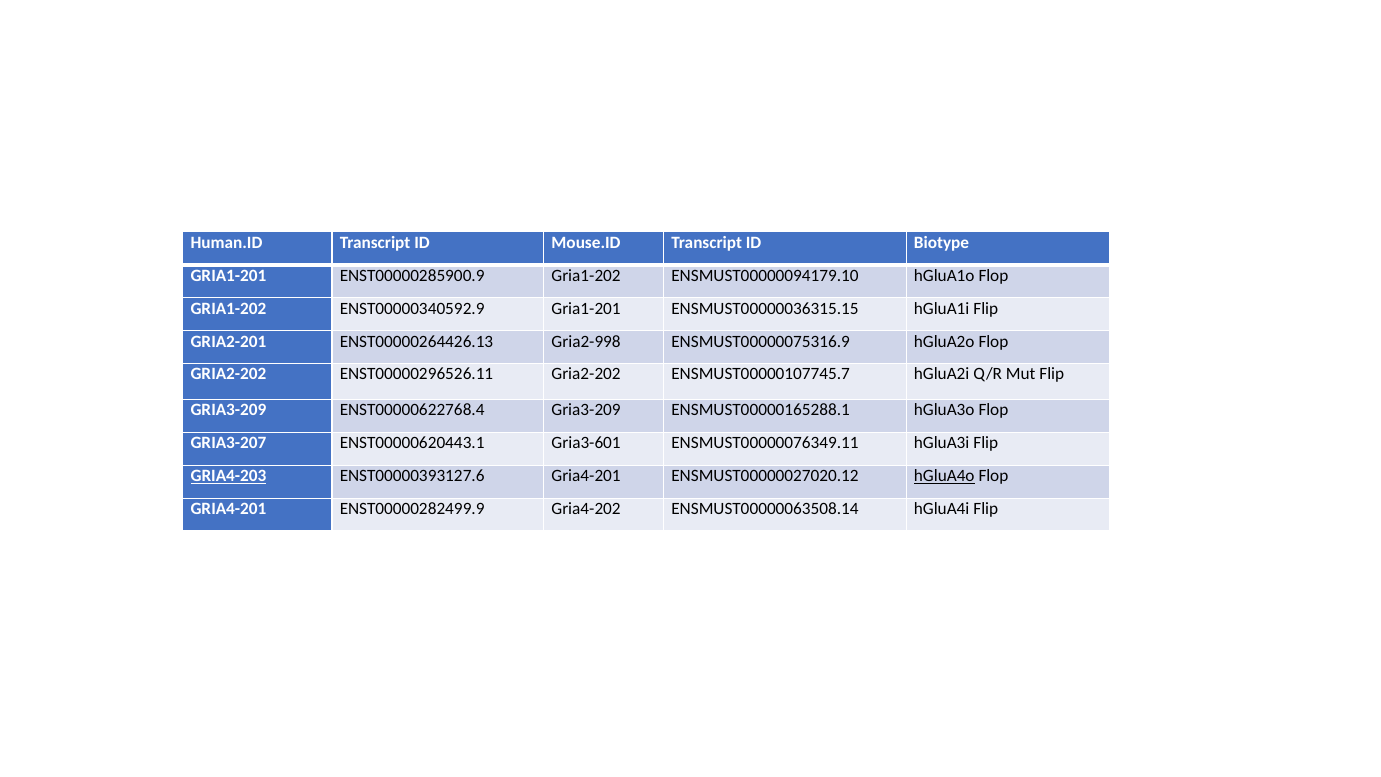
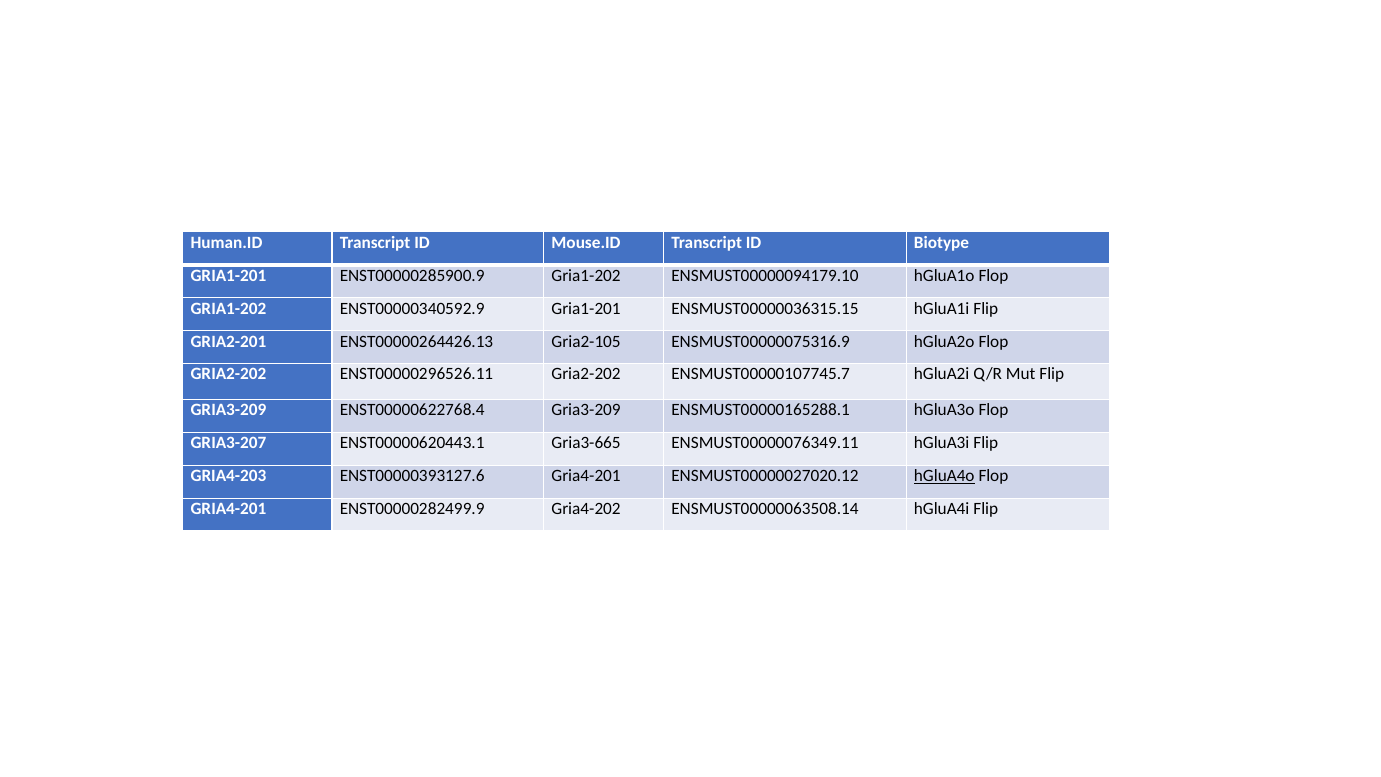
Gria2-998: Gria2-998 -> Gria2-105
Gria3-601: Gria3-601 -> Gria3-665
GRIA4-203 underline: present -> none
